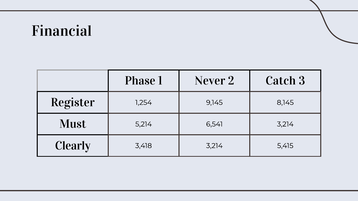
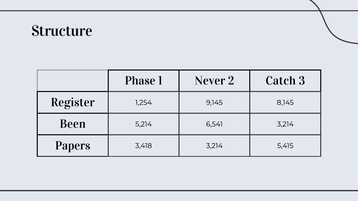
Financial: Financial -> Structure
Must: Must -> Been
Clearly: Clearly -> Papers
